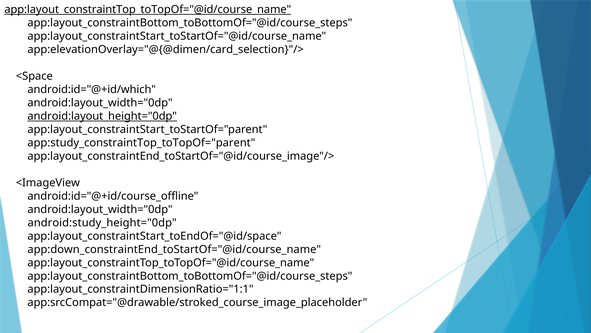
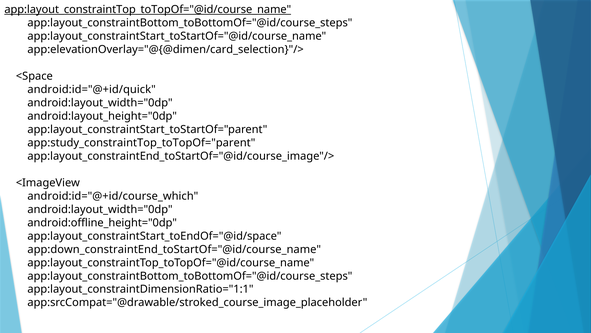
android:id="@+id/which: android:id="@+id/which -> android:id="@+id/quick
android:layout_height="0dp underline: present -> none
android:id="@+id/course_offline: android:id="@+id/course_offline -> android:id="@+id/course_which
android:study_height="0dp: android:study_height="0dp -> android:offline_height="0dp
